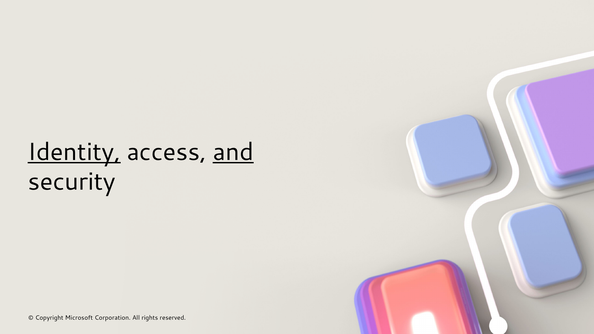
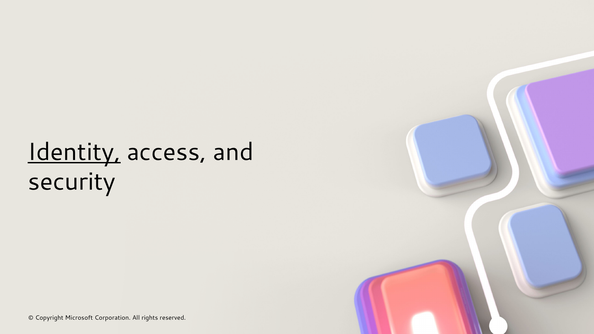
and underline: present -> none
